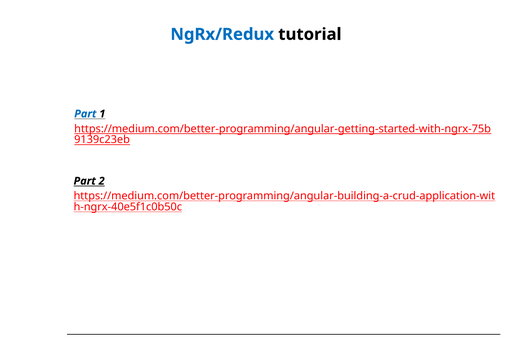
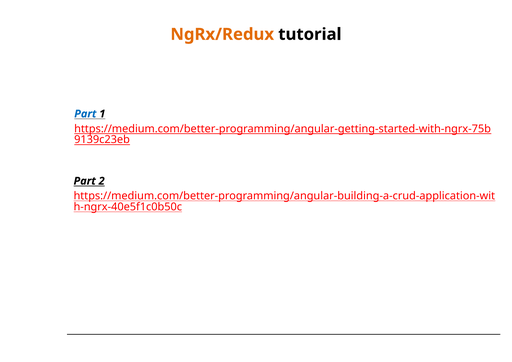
NgRx/Redux colour: blue -> orange
